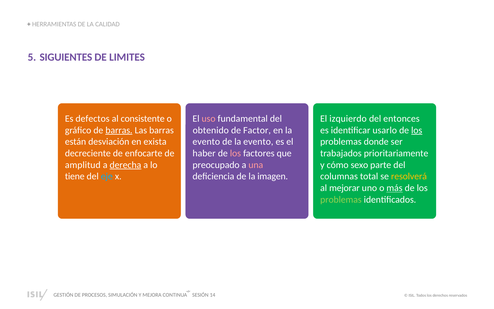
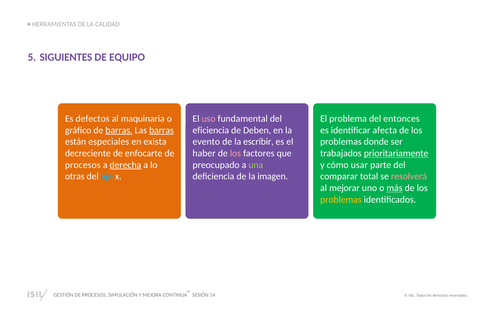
LIMITES: LIMITES -> EQUIPO
consistente: consistente -> maquinaria
izquierdo: izquierdo -> problema
barras at (162, 130) underline: none -> present
obtenido: obtenido -> eficiencia
Factor: Factor -> Deben
usarlo: usarlo -> afecta
los at (417, 130) underline: present -> none
desviación: desviación -> especiales
de la evento: evento -> escribir
prioritariamente underline: none -> present
amplitud at (83, 165): amplitud -> procesos
una colour: pink -> light green
sexo: sexo -> usar
tiene: tiene -> otras
columnas: columnas -> comparar
resolverá colour: yellow -> pink
problemas at (341, 199) colour: light green -> yellow
